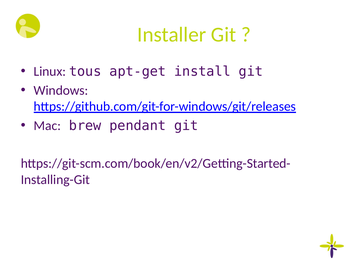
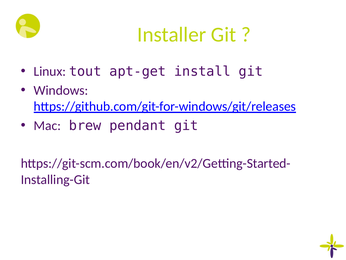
tous: tous -> tout
